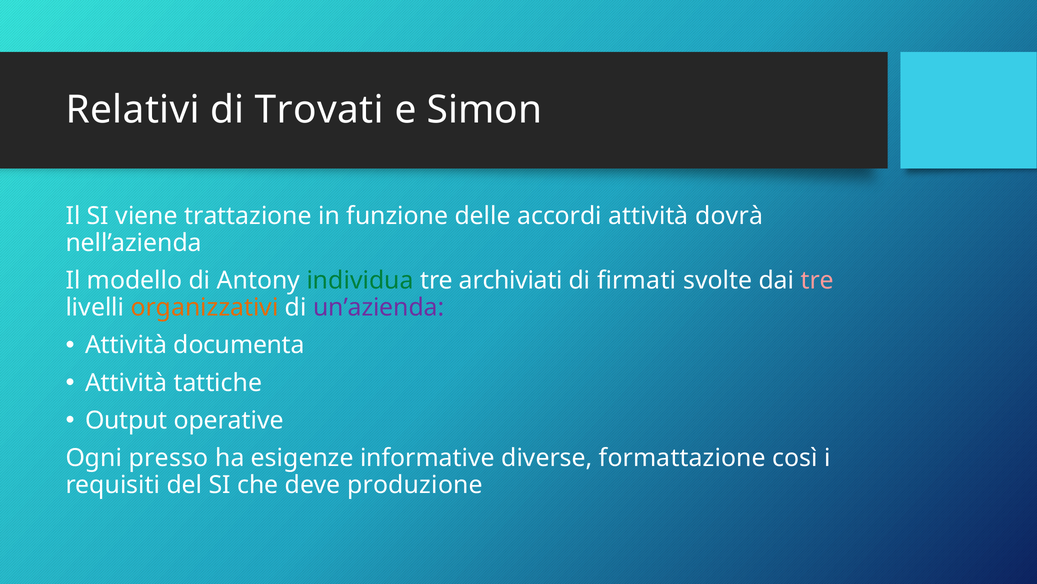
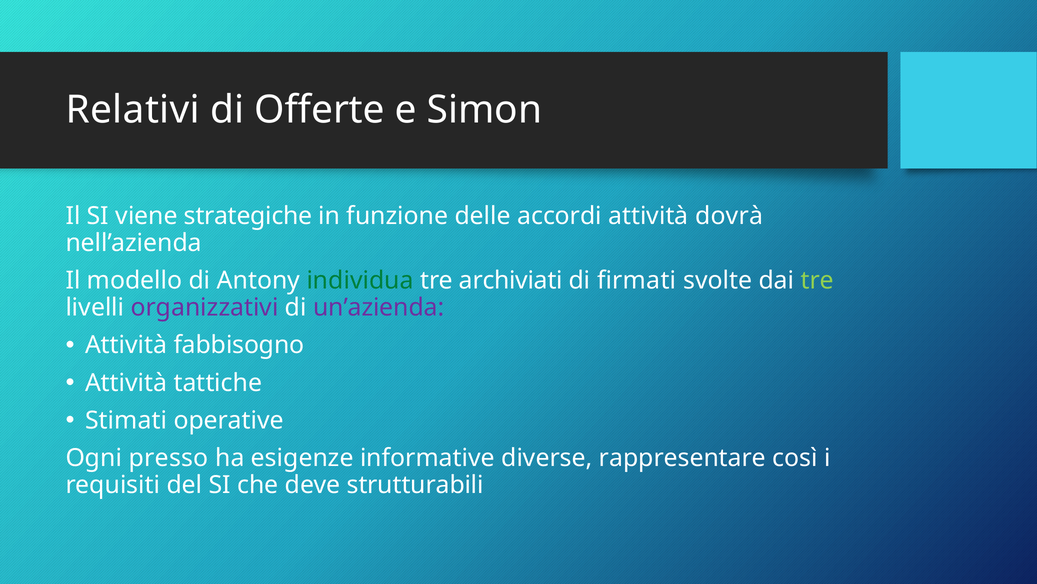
Trovati: Trovati -> Offerte
trattazione: trattazione -> strategiche
tre at (817, 280) colour: pink -> light green
organizzativi colour: orange -> purple
documenta: documenta -> fabbisogno
Output: Output -> Stimati
formattazione: formattazione -> rappresentare
produzione: produzione -> strutturabili
